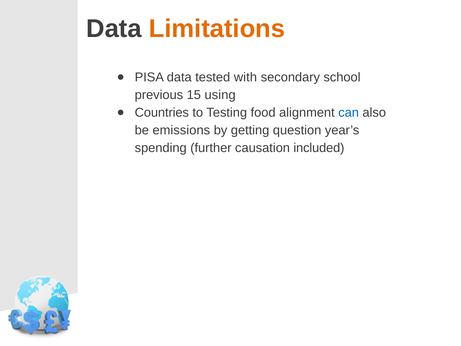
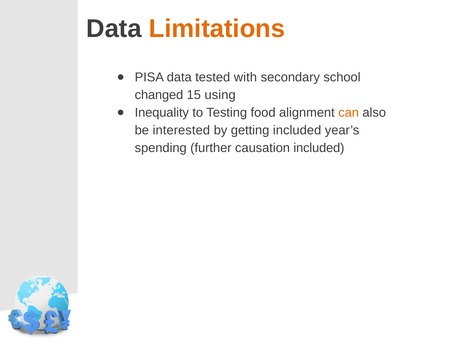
previous: previous -> changed
Countries: Countries -> Inequality
can colour: blue -> orange
emissions: emissions -> interested
getting question: question -> included
